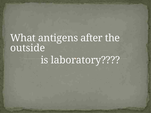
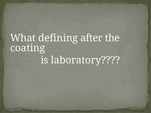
antigens: antigens -> defining
outside: outside -> coating
